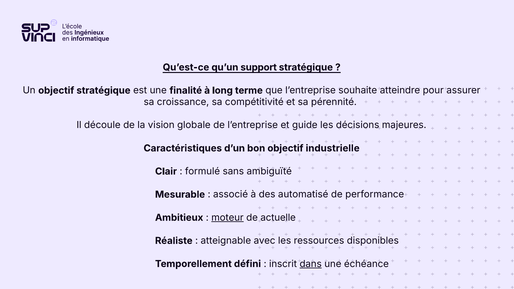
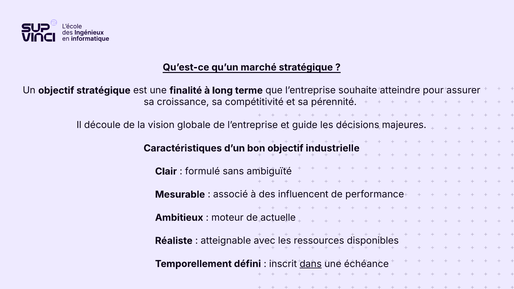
support: support -> marché
automatisé: automatisé -> influencent
moteur underline: present -> none
